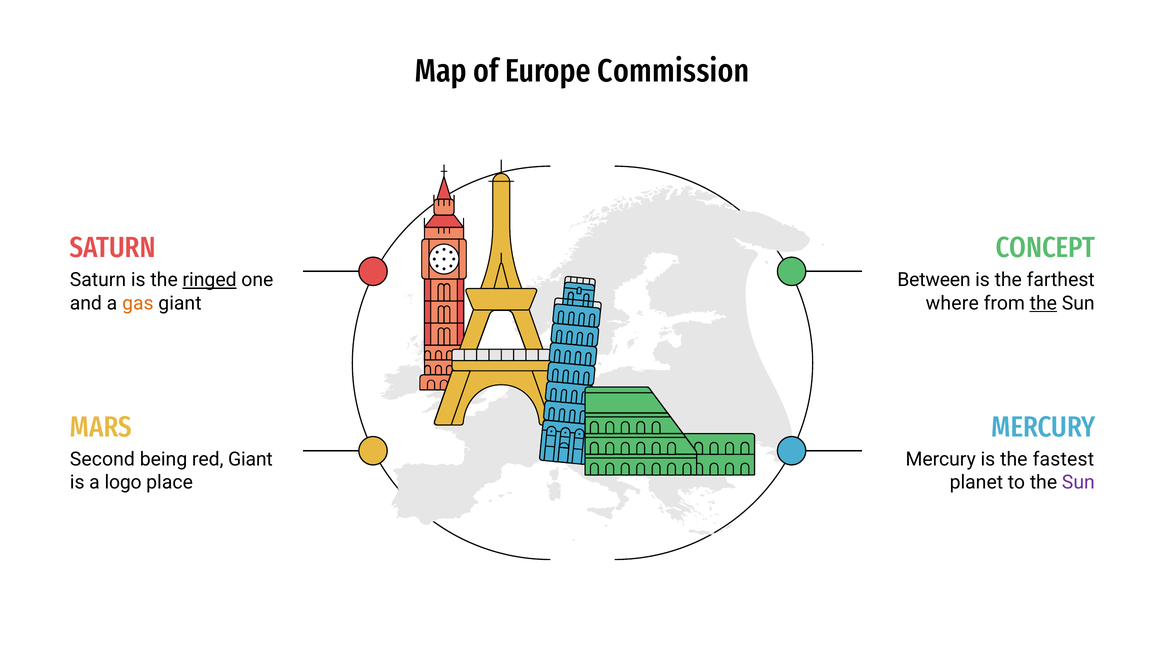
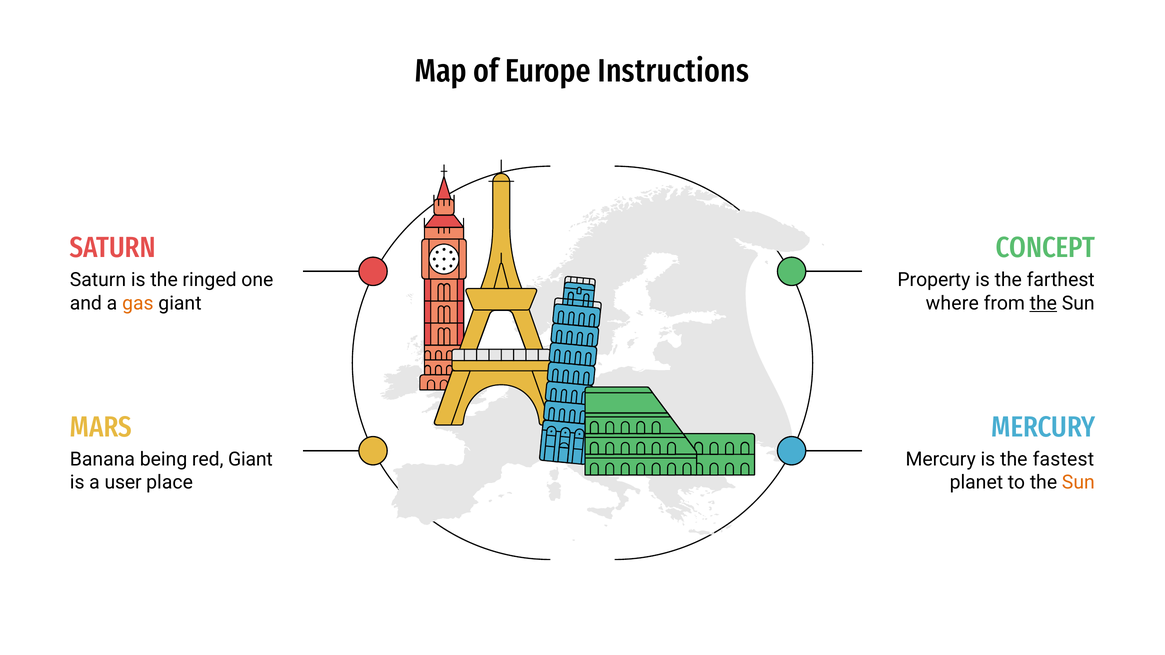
Commission: Commission -> Instructions
ringed underline: present -> none
Between: Between -> Property
Second: Second -> Banana
logo: logo -> user
Sun at (1078, 483) colour: purple -> orange
